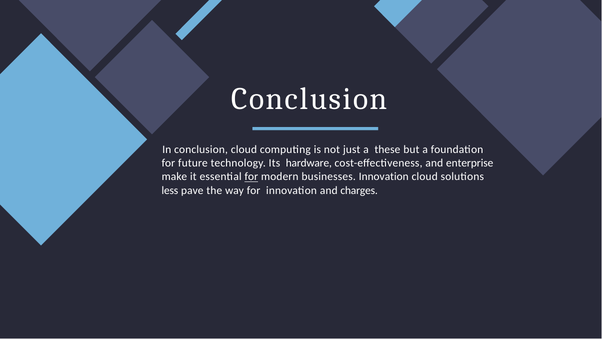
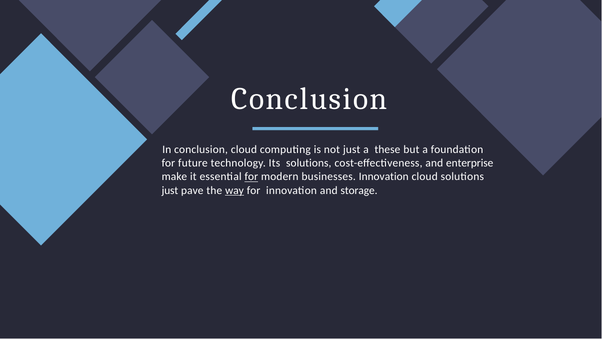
Its hardware: hardware -> solutions
less at (170, 190): less -> just
way underline: none -> present
charges: charges -> storage
